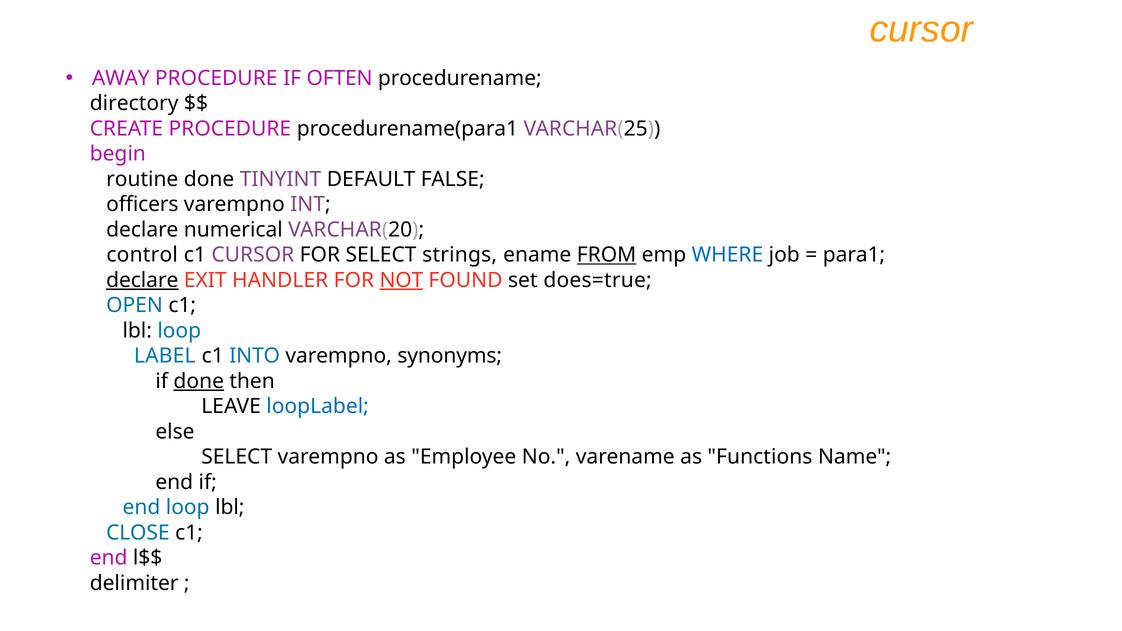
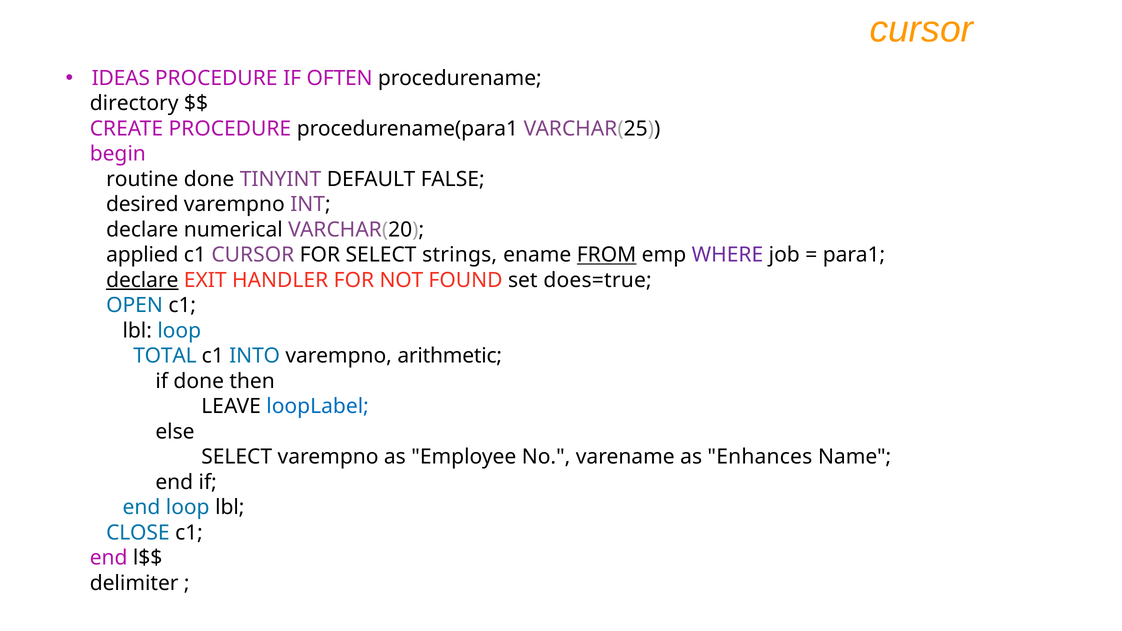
AWAY: AWAY -> IDEAS
officers: officers -> desired
control: control -> applied
WHERE colour: blue -> purple
NOT underline: present -> none
LABEL: LABEL -> TOTAL
synonyms: synonyms -> arithmetic
done at (199, 381) underline: present -> none
Functions: Functions -> Enhances
